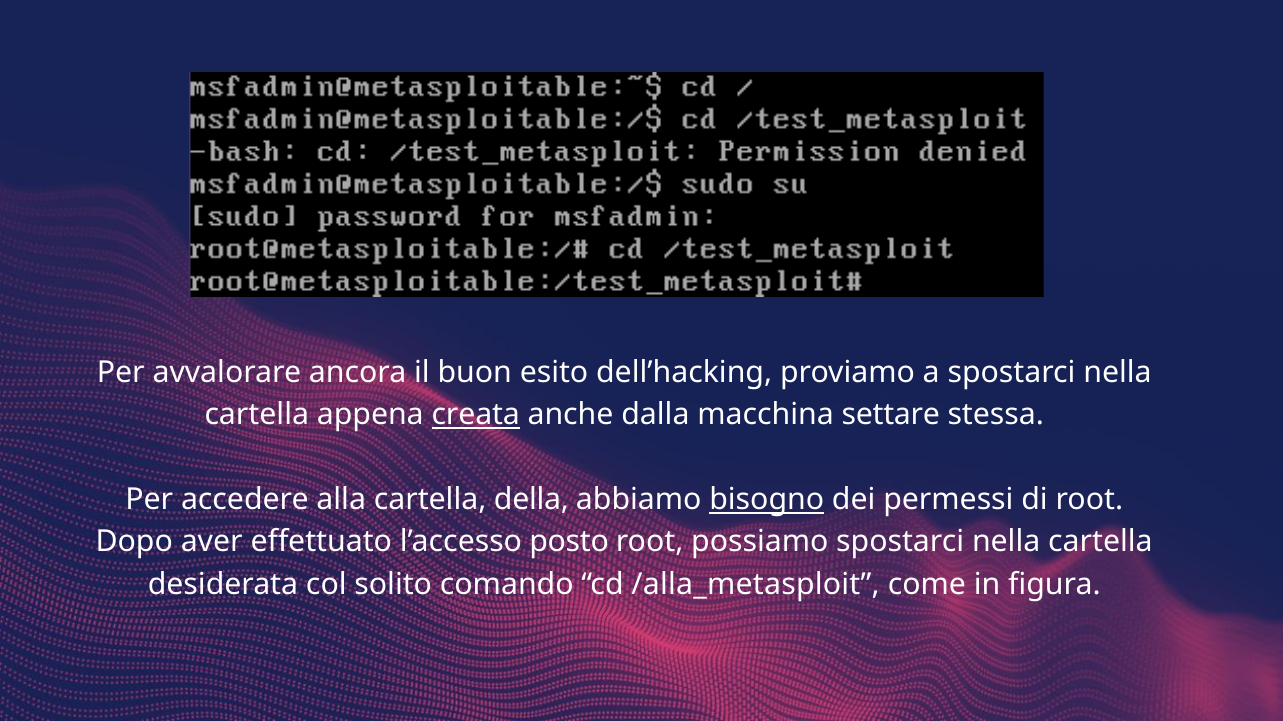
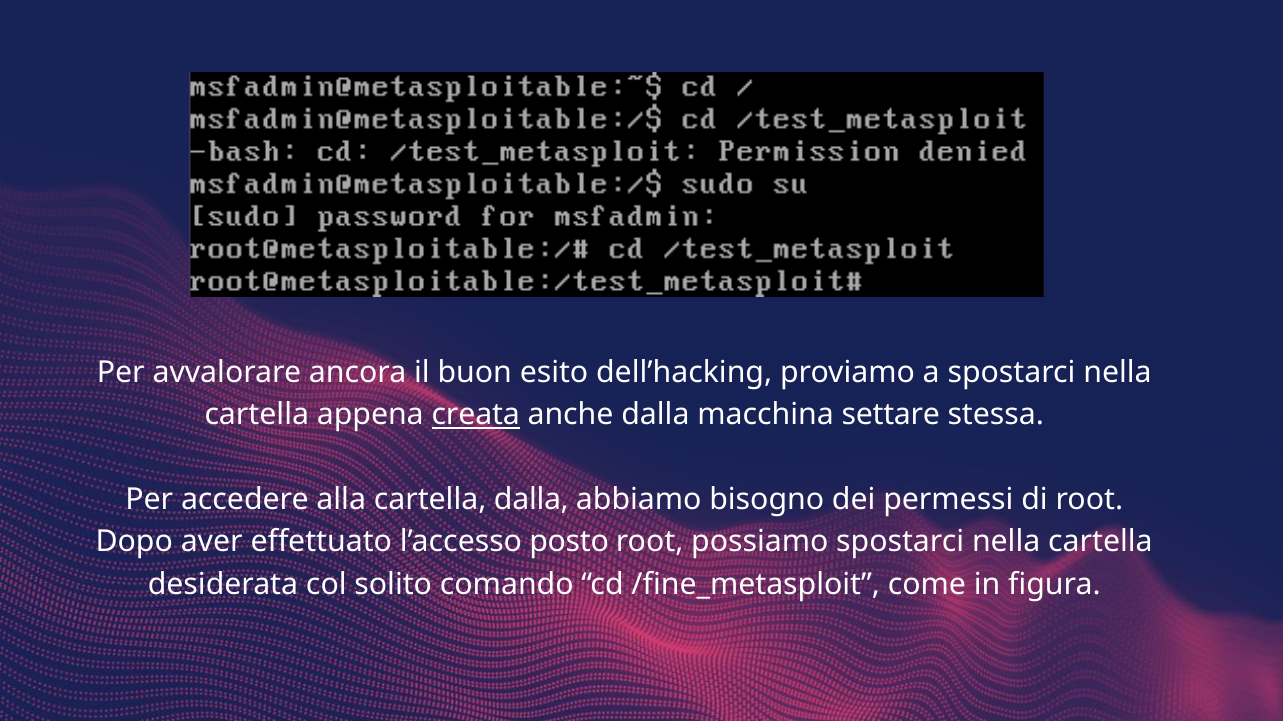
cartella della: della -> dalla
bisogno underline: present -> none
/alla_metasploit: /alla_metasploit -> /fine_metasploit
